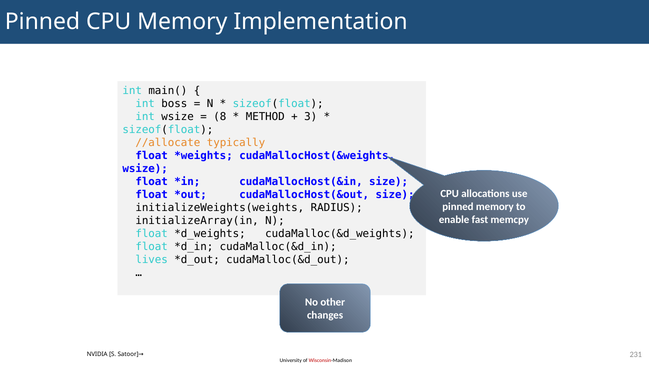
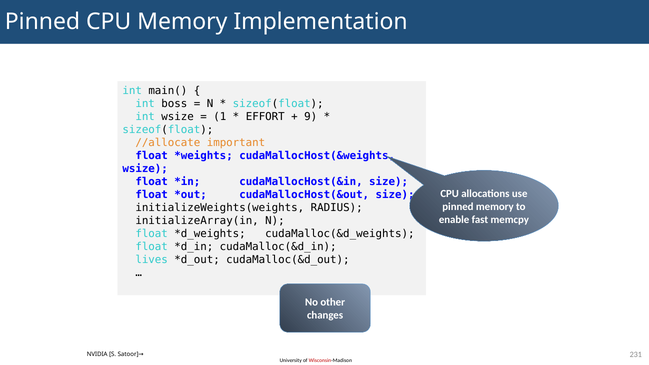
8: 8 -> 1
METHOD: METHOD -> EFFORT
3: 3 -> 9
typically: typically -> important
